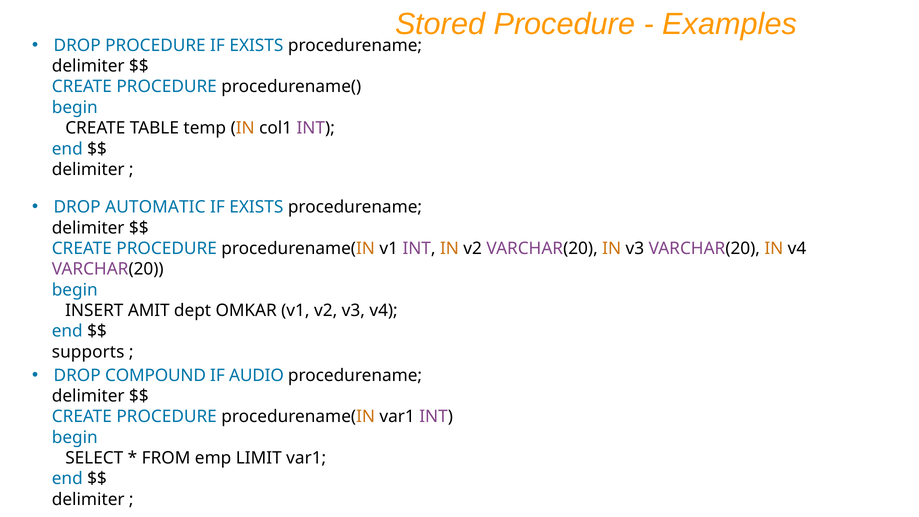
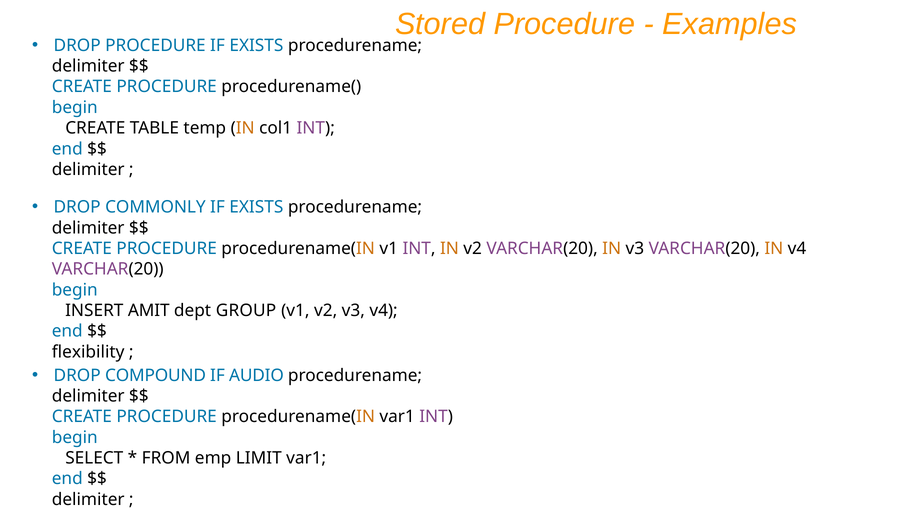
AUTOMATIC: AUTOMATIC -> COMMONLY
OMKAR: OMKAR -> GROUP
supports: supports -> flexibility
